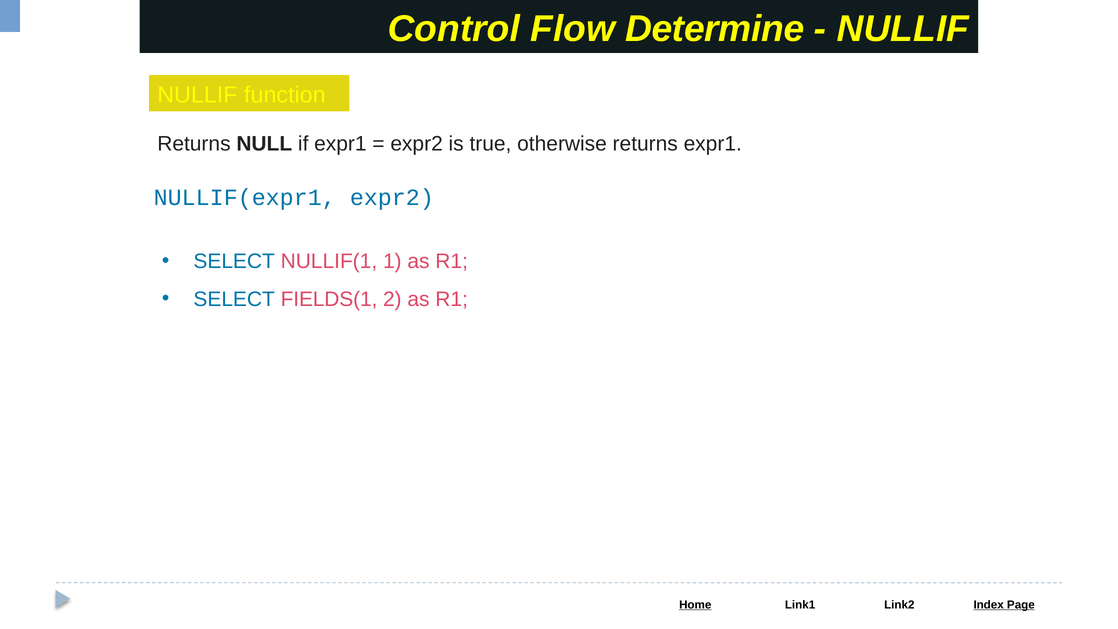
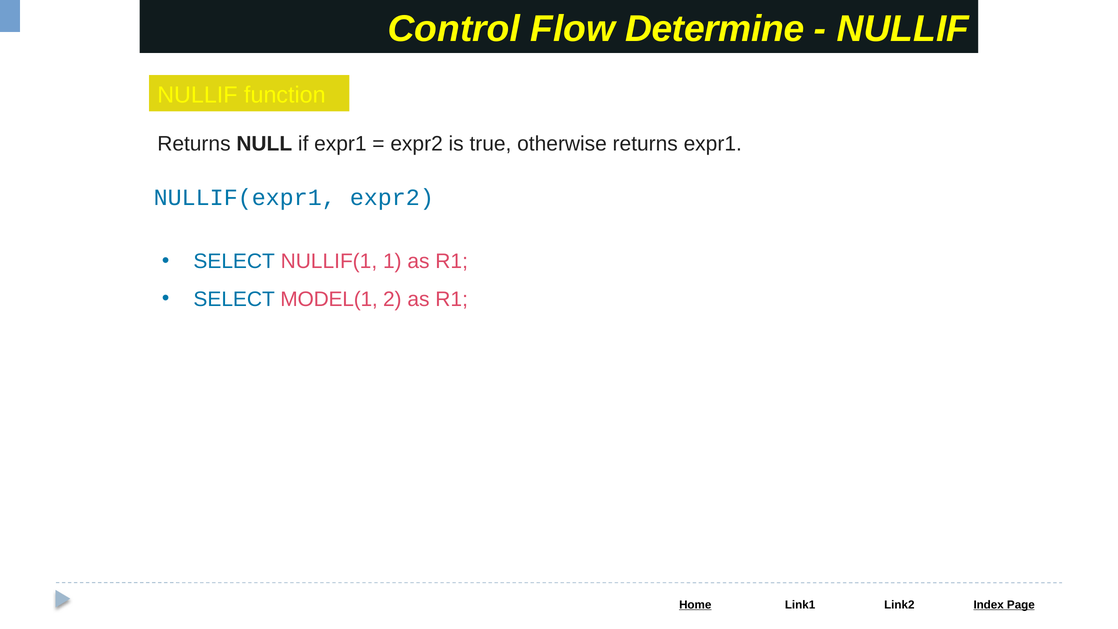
FIELDS(1: FIELDS(1 -> MODEL(1
